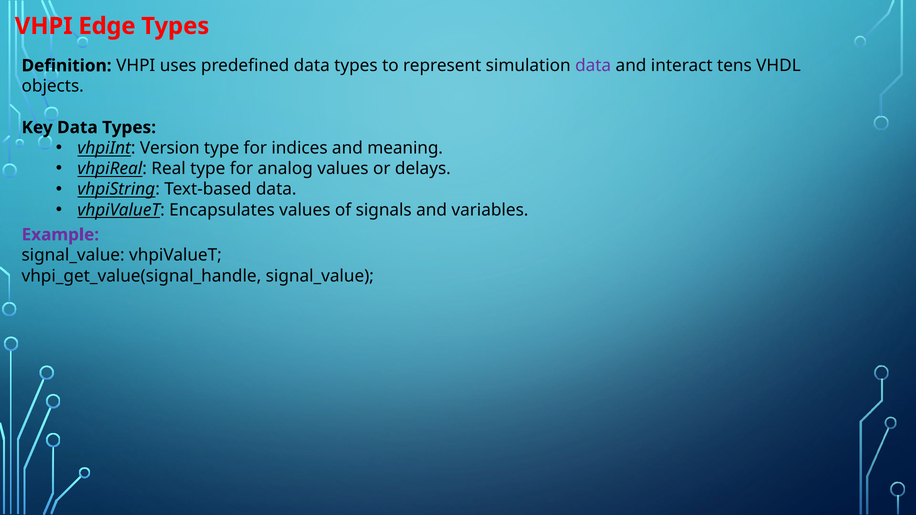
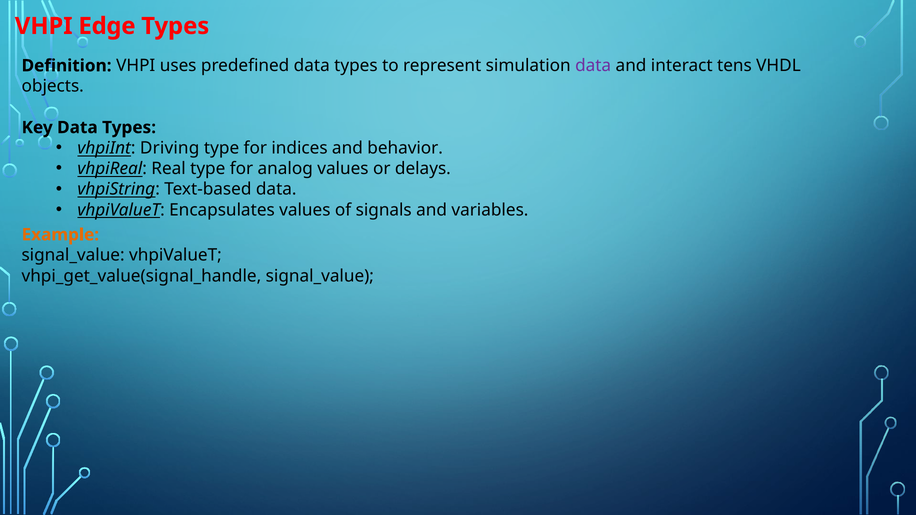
Version: Version -> Driving
meaning: meaning -> behavior
Example colour: purple -> orange
